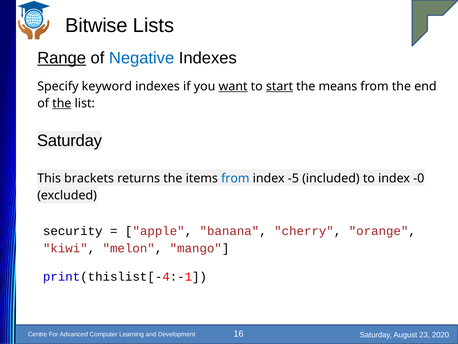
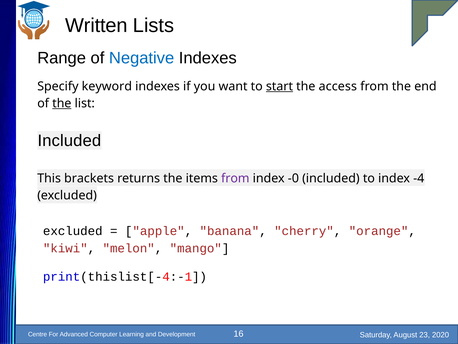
Bitwise: Bitwise -> Written
Range underline: present -> none
want underline: present -> none
means: means -> access
Saturday at (69, 140): Saturday -> Included
from at (235, 178) colour: blue -> purple
-5: -5 -> -0
-0: -0 -> -4
security at (73, 231): security -> excluded
